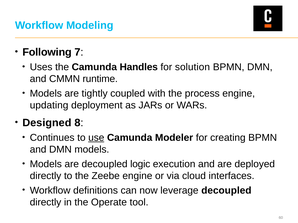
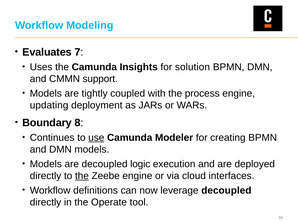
Following: Following -> Evaluates
Handles: Handles -> Insights
runtime: runtime -> support
Designed: Designed -> Boundary
the at (82, 176) underline: none -> present
